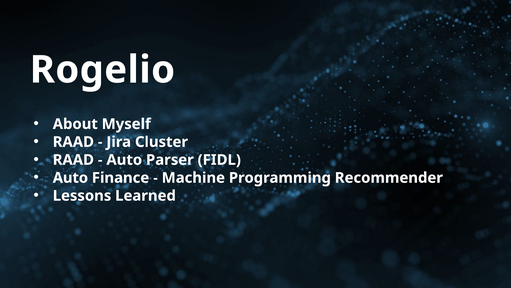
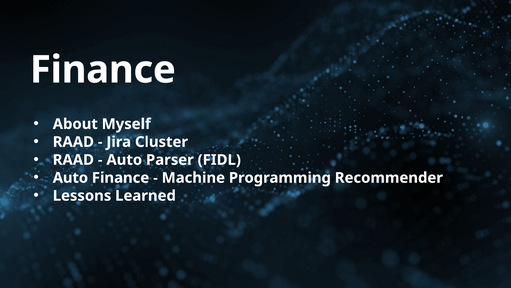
Rogelio at (102, 70): Rogelio -> Finance
